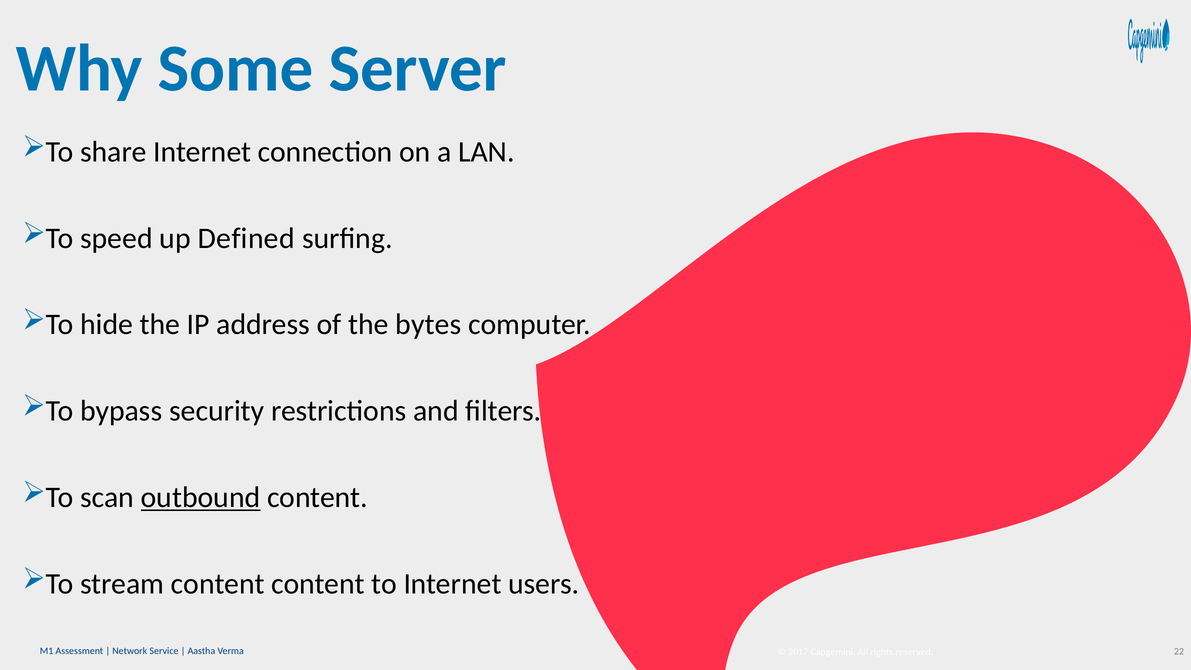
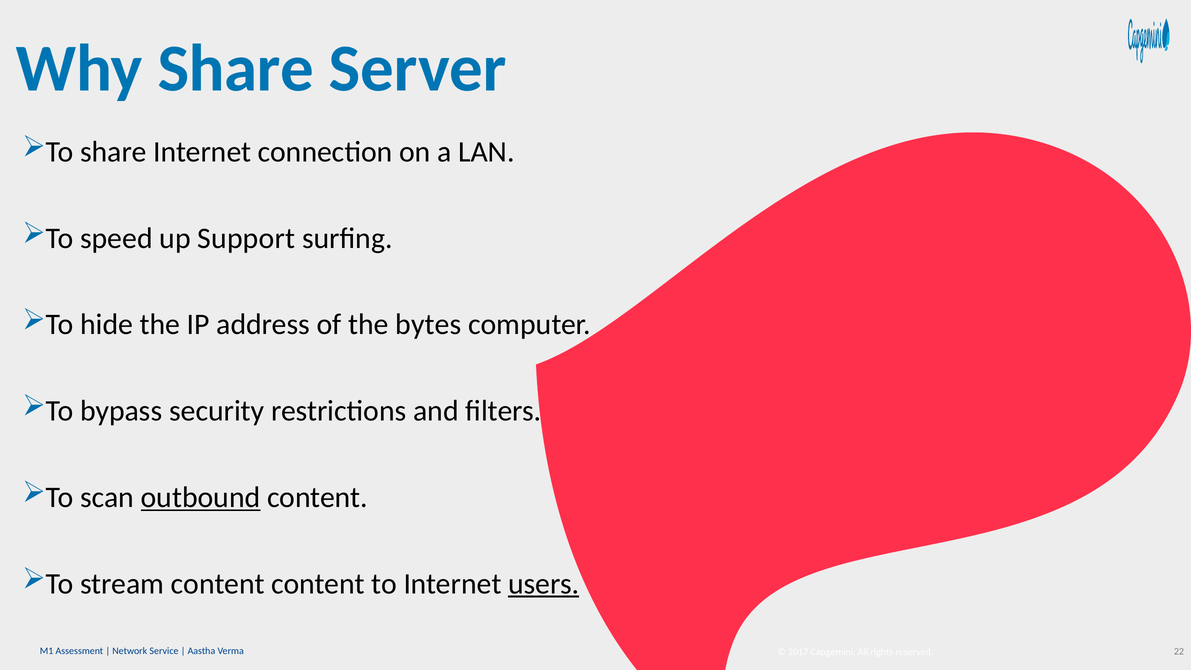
Why Some: Some -> Share
Defined: Defined -> Support
users underline: none -> present
